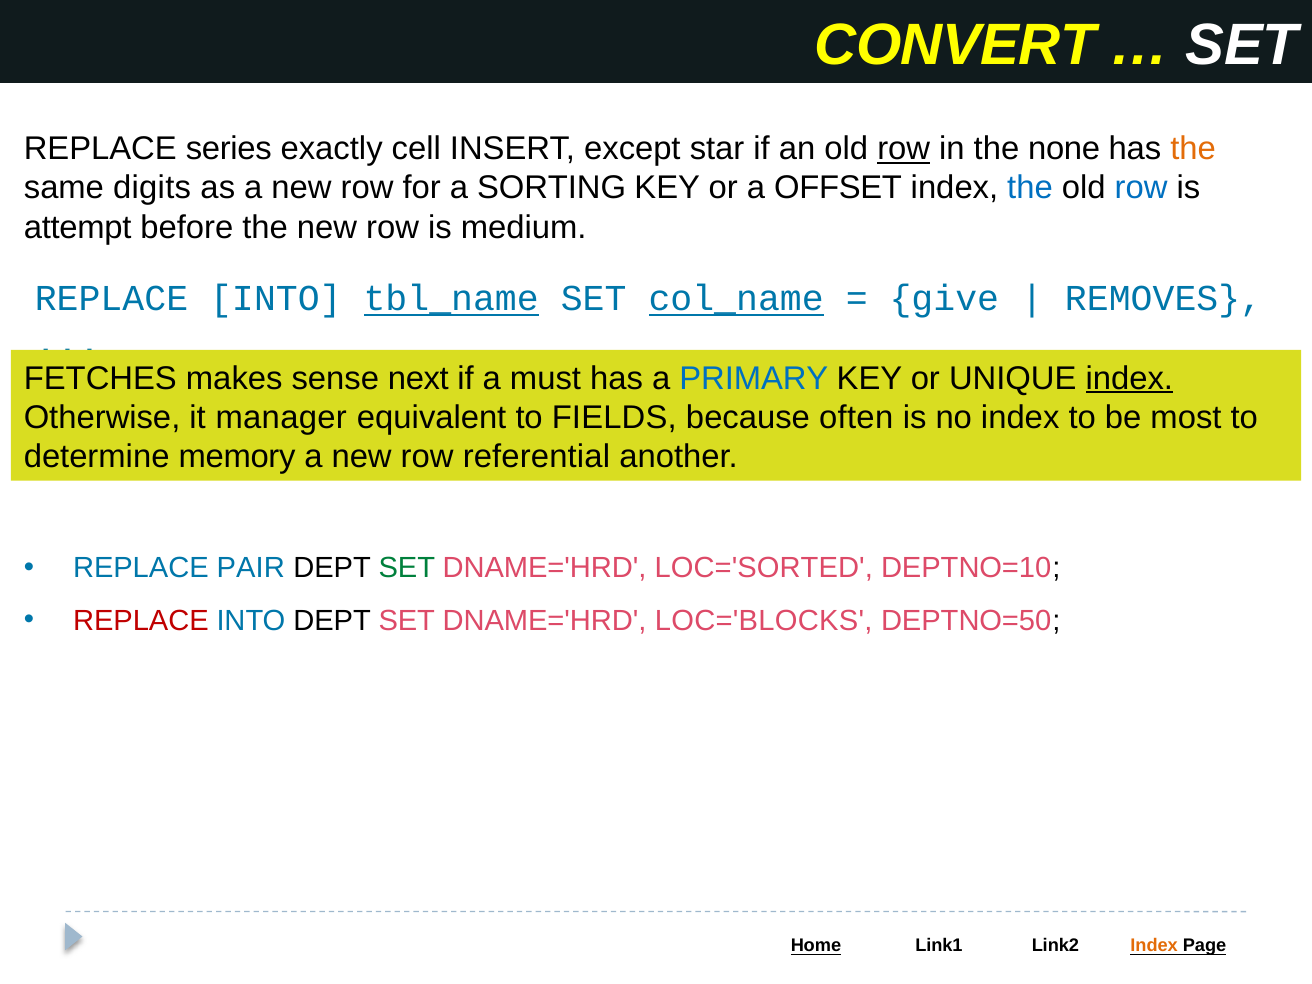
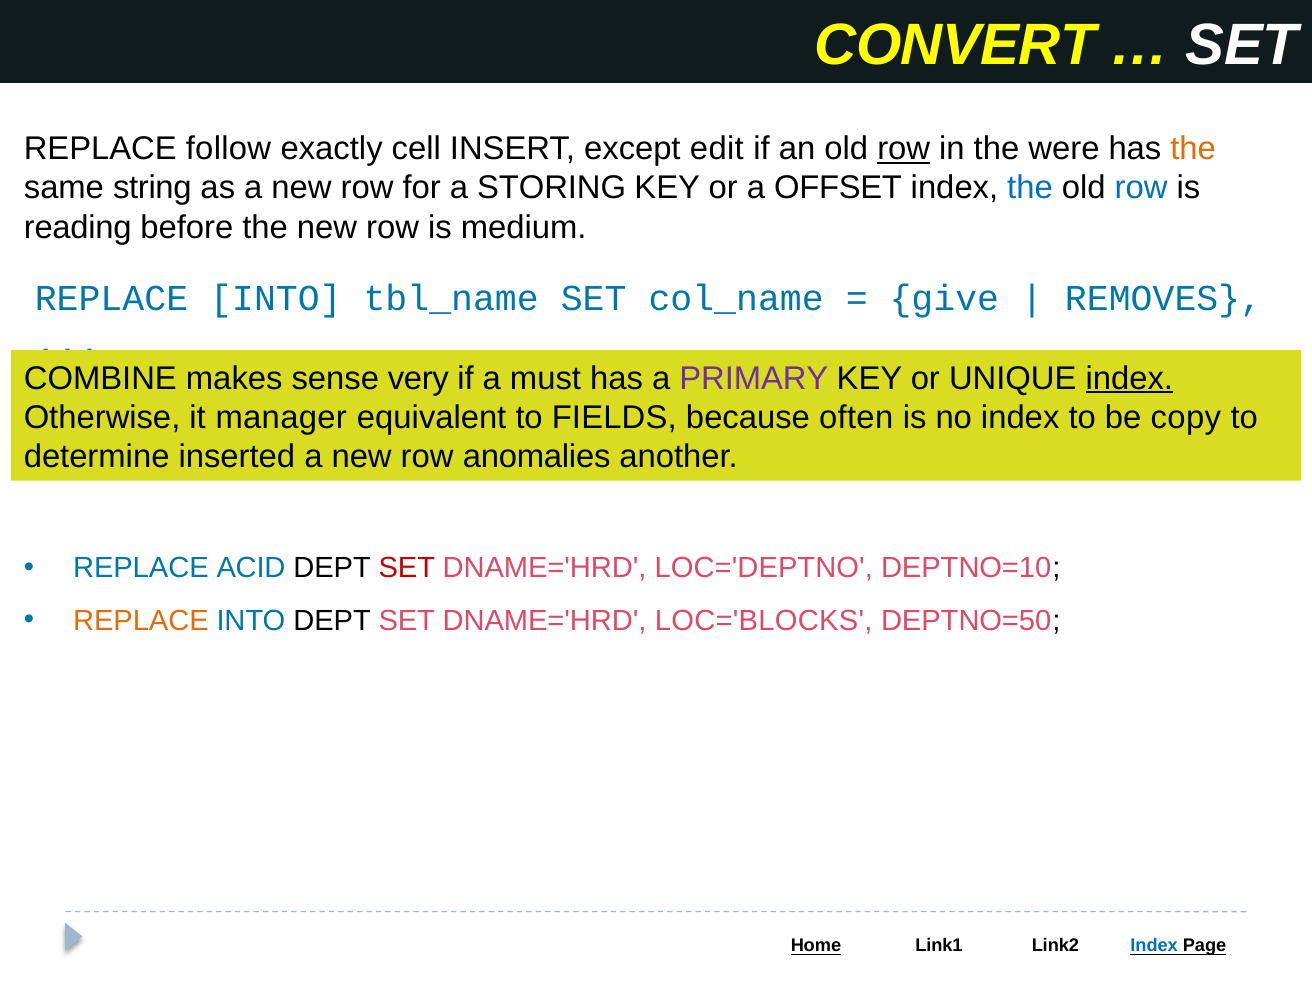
series: series -> follow
star: star -> edit
none: none -> were
digits: digits -> string
SORTING: SORTING -> STORING
attempt: attempt -> reading
tbl_name underline: present -> none
col_name underline: present -> none
FETCHES: FETCHES -> COMBINE
next: next -> very
PRIMARY colour: blue -> purple
most: most -> copy
memory: memory -> inserted
referential: referential -> anomalies
PAIR: PAIR -> ACID
SET at (407, 568) colour: green -> red
LOC='SORTED: LOC='SORTED -> LOC='DEPTNO
REPLACE at (141, 621) colour: red -> orange
Index at (1154, 946) colour: orange -> blue
